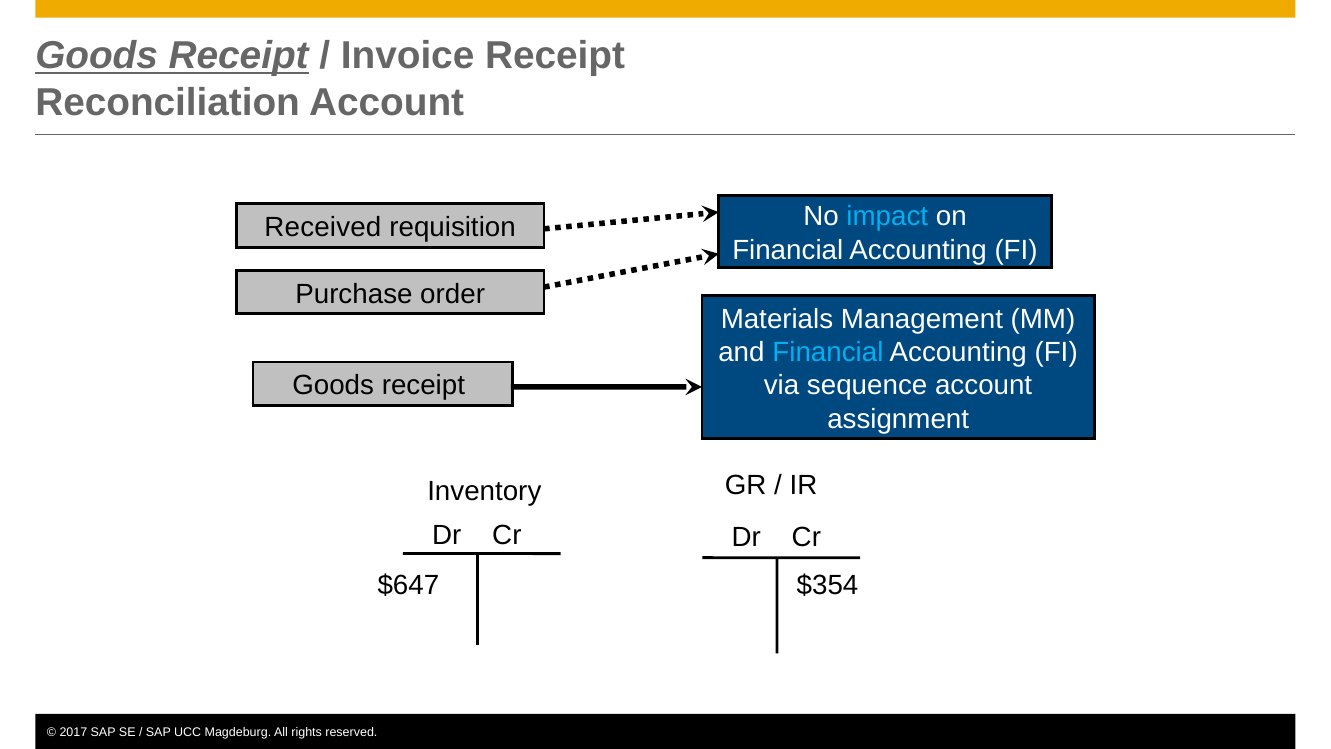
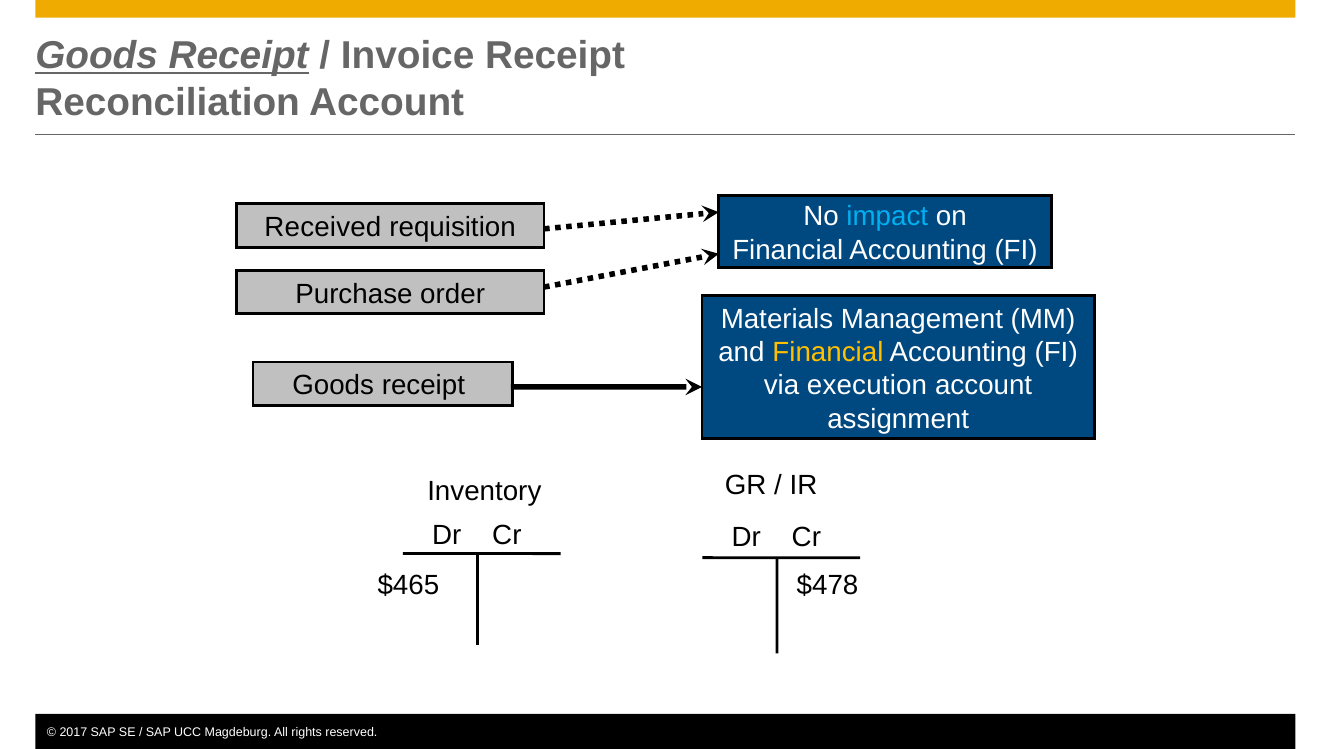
Financial at (828, 352) colour: light blue -> yellow
sequence: sequence -> execution
$647: $647 -> $465
$354: $354 -> $478
